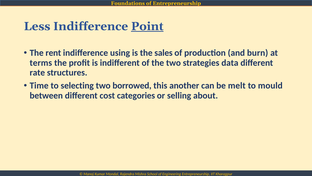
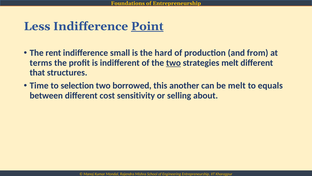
using: using -> small
sales: sales -> hard
burn: burn -> from
two at (173, 63) underline: none -> present
strategies data: data -> melt
rate: rate -> that
selecting: selecting -> selection
mould: mould -> equals
categories: categories -> sensitivity
